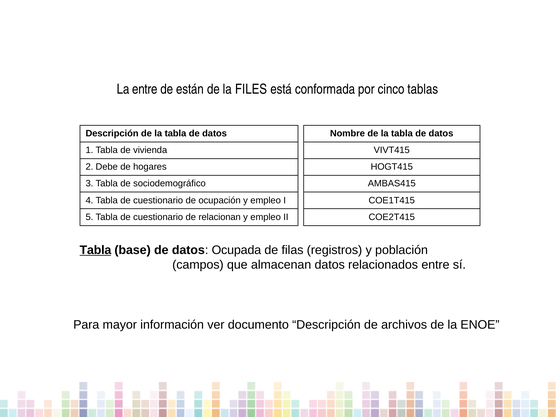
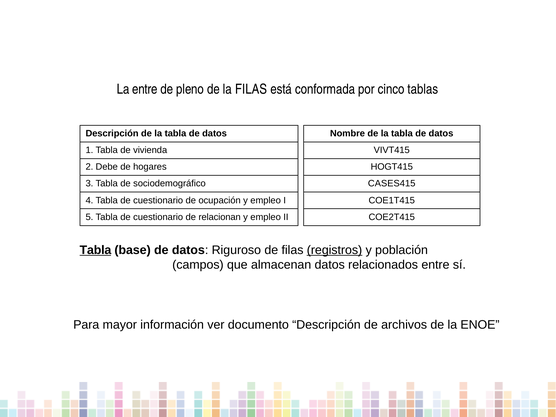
están: están -> pleno
la FILES: FILES -> FILAS
AMBAS415: AMBAS415 -> CASES415
Ocupada: Ocupada -> Riguroso
registros underline: none -> present
